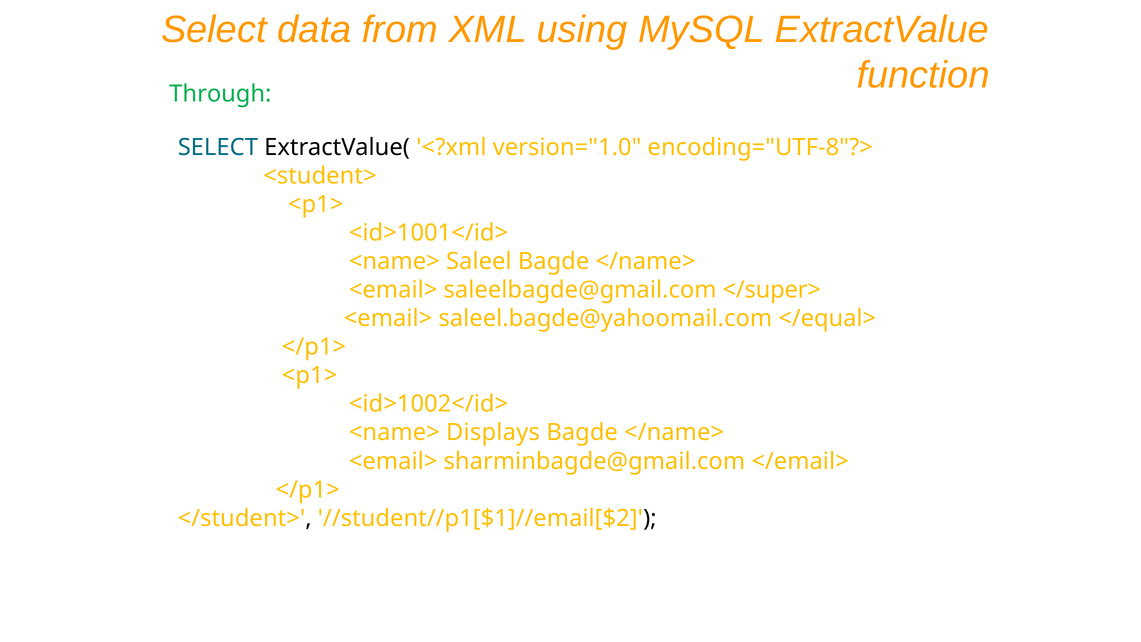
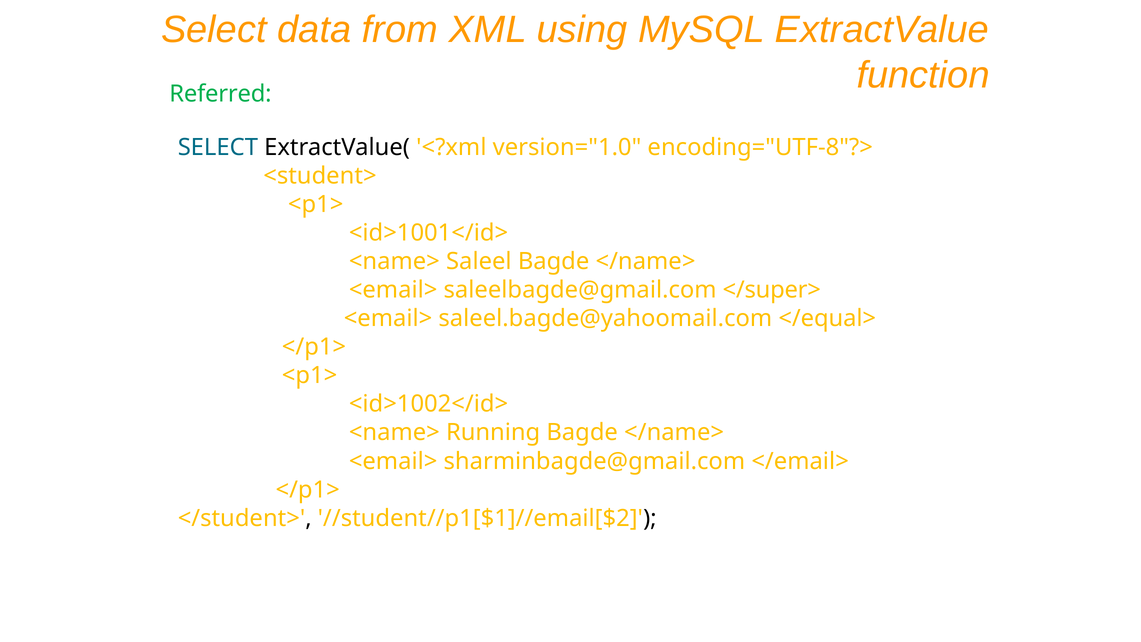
Through: Through -> Referred
Displays: Displays -> Running
